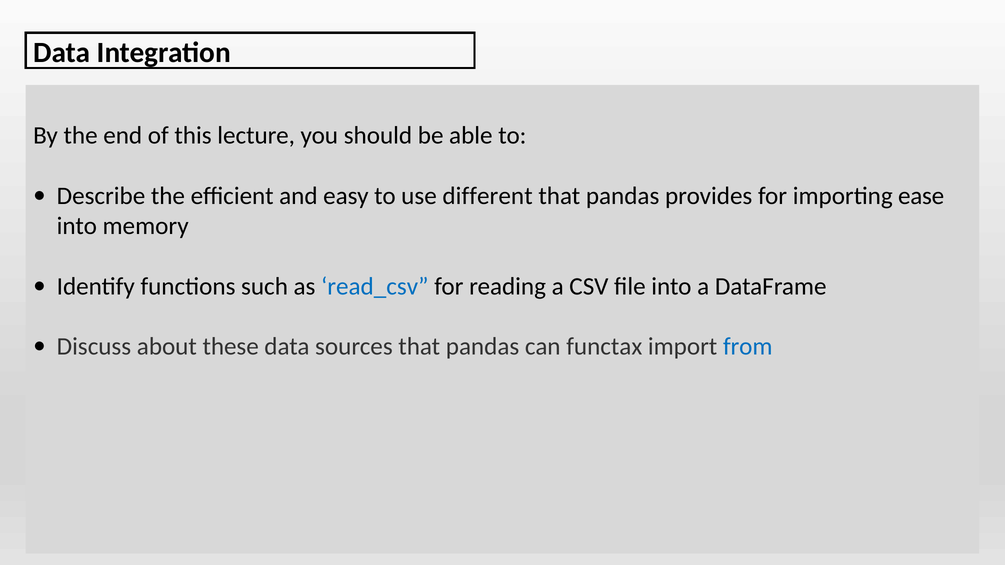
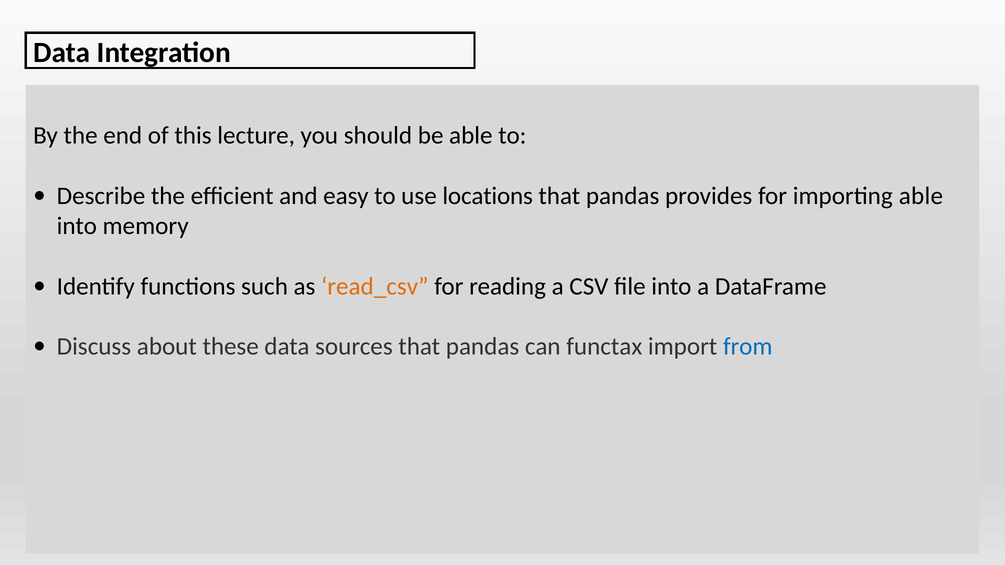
different: different -> locations
importing ease: ease -> able
read_csv colour: blue -> orange
